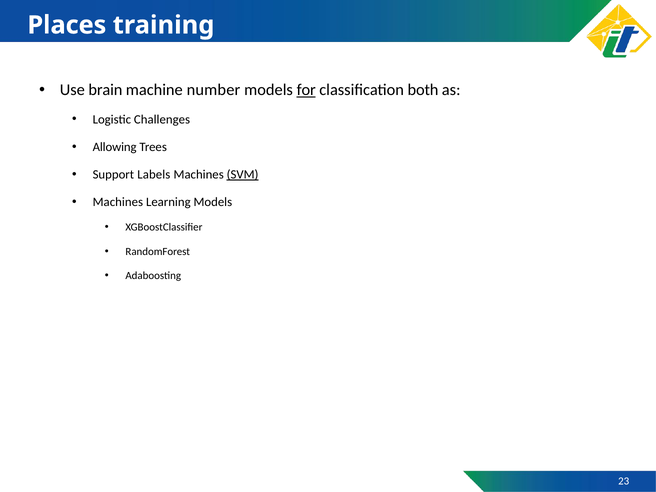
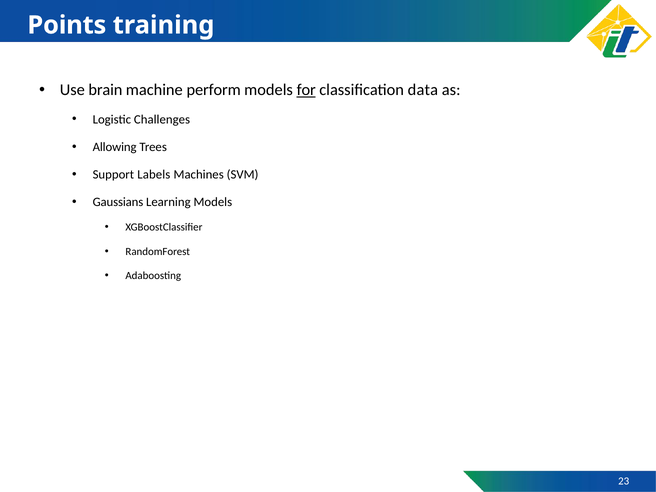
Places: Places -> Points
number: number -> perform
both: both -> data
SVM underline: present -> none
Machines at (118, 202): Machines -> Gaussians
